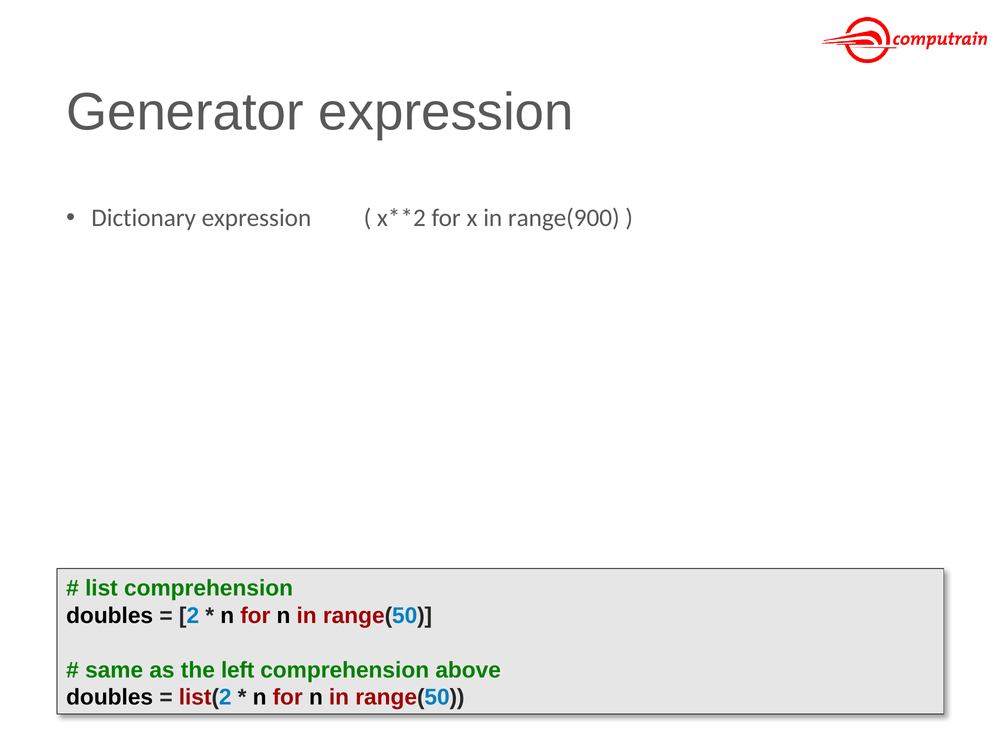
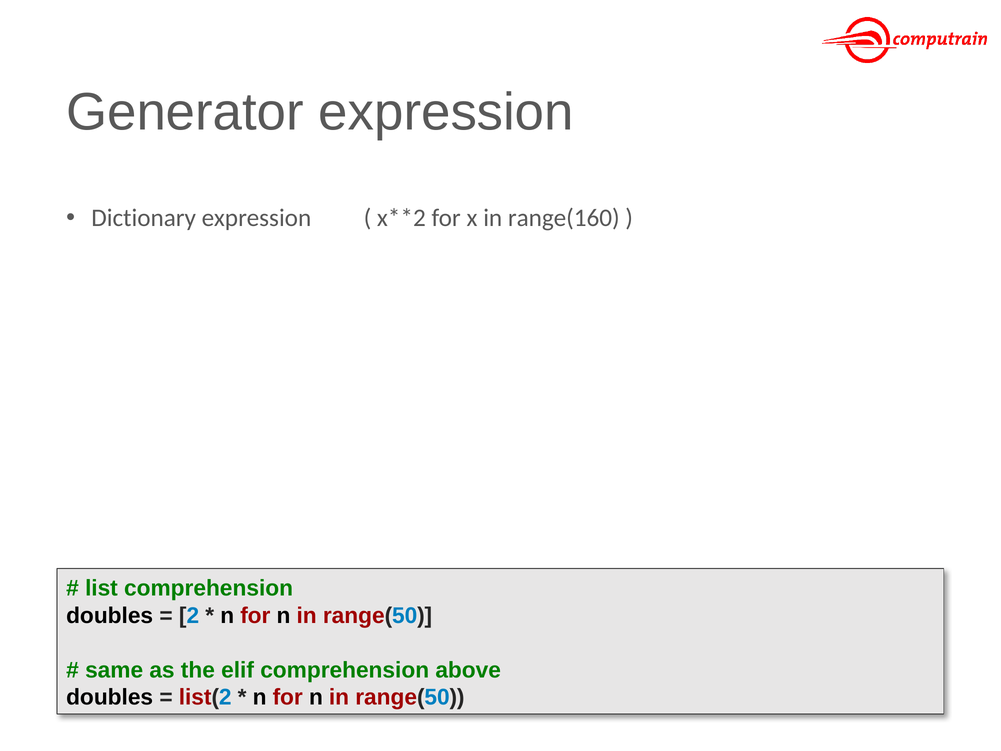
range(900: range(900 -> range(160
left: left -> elif
